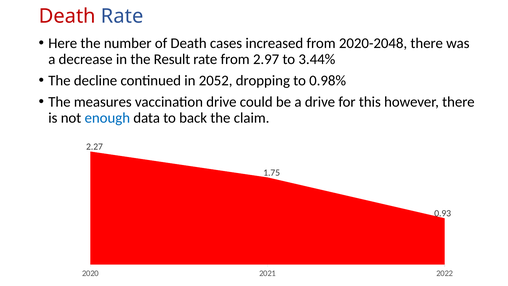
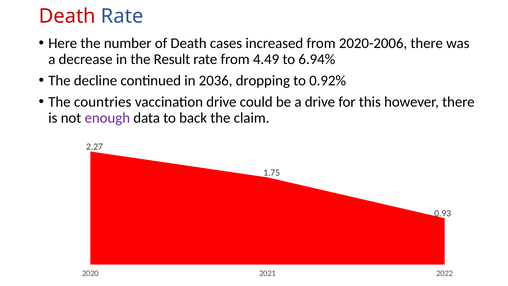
2020-2048: 2020-2048 -> 2020-2006
2.97: 2.97 -> 4.49
3.44%: 3.44% -> 6.94%
2052: 2052 -> 2036
0.98%: 0.98% -> 0.92%
measures: measures -> countries
enough colour: blue -> purple
